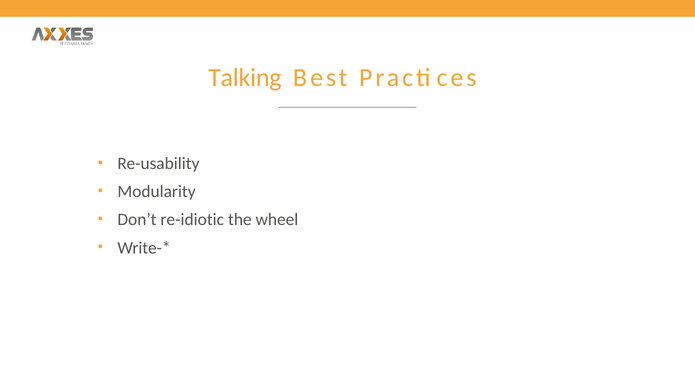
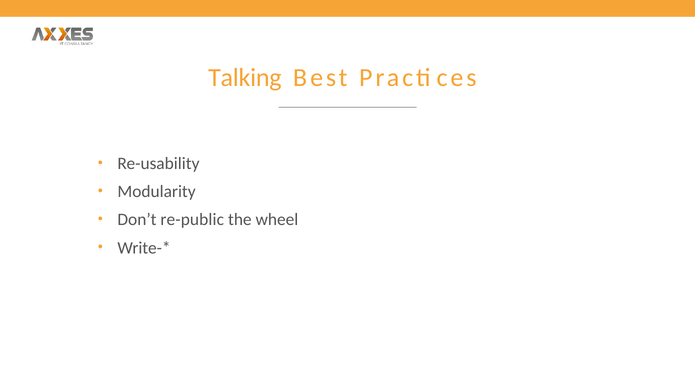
re-idiotic: re-idiotic -> re-public
